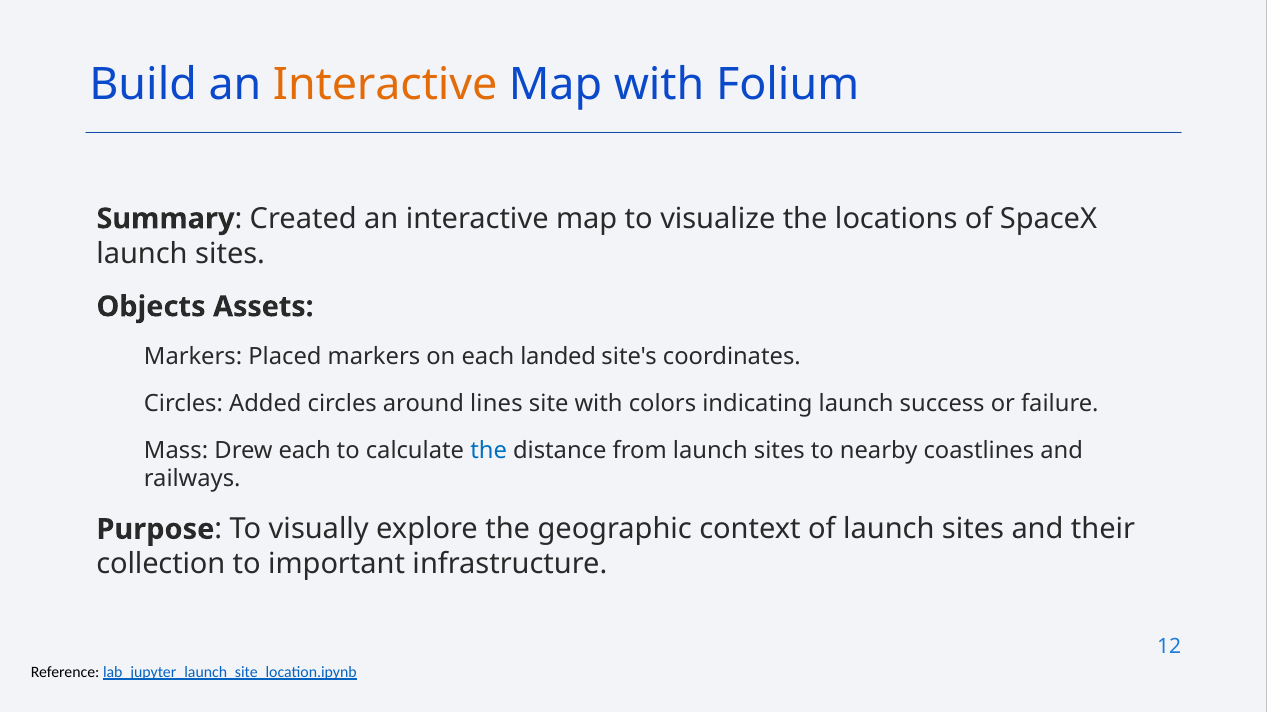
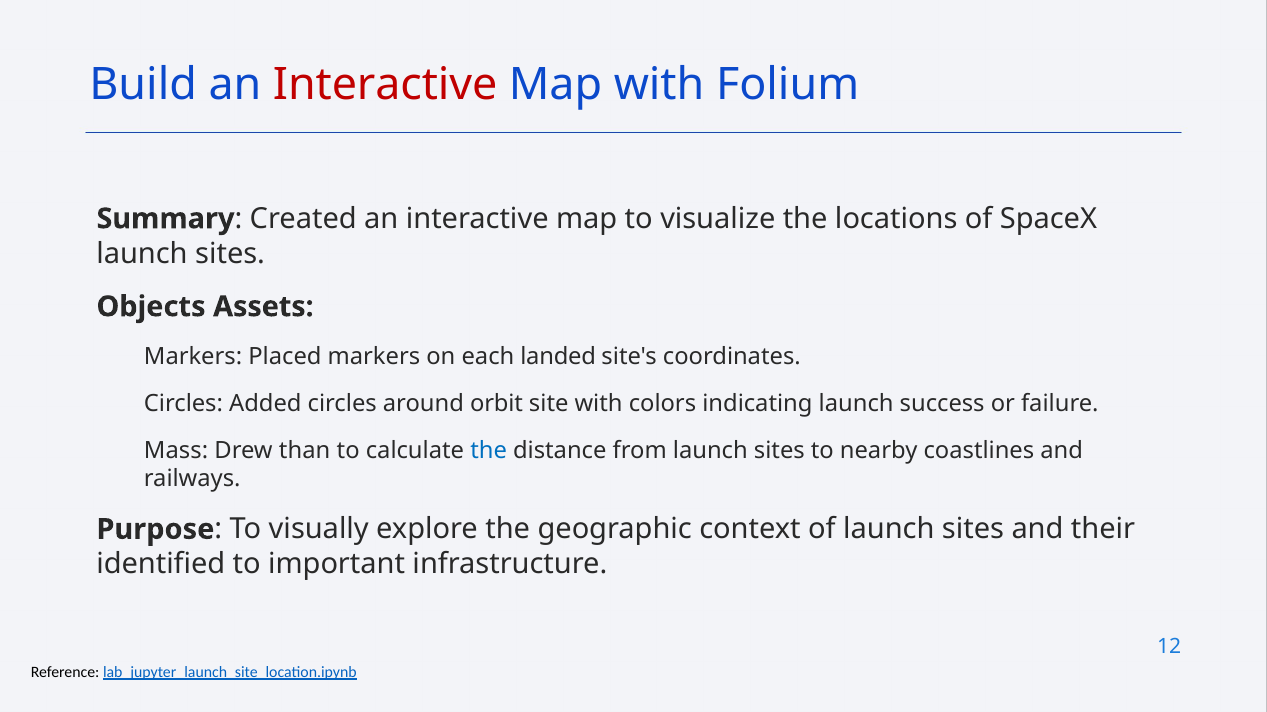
Interactive at (385, 85) colour: orange -> red
lines: lines -> orbit
Drew each: each -> than
collection: collection -> identified
